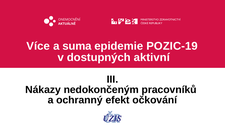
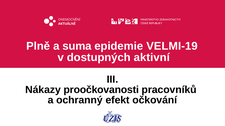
Více: Více -> Plně
POZIC-19: POZIC-19 -> VELMI-19
nedokončeným: nedokončeným -> proočkovanosti
